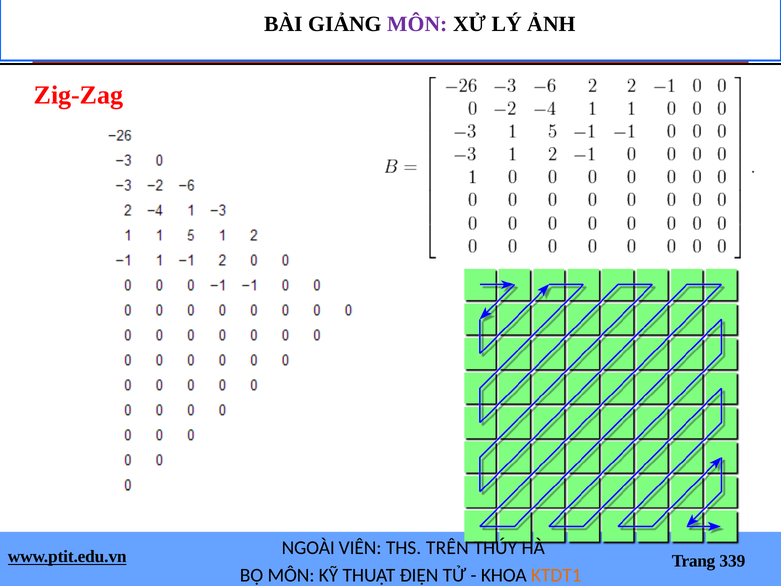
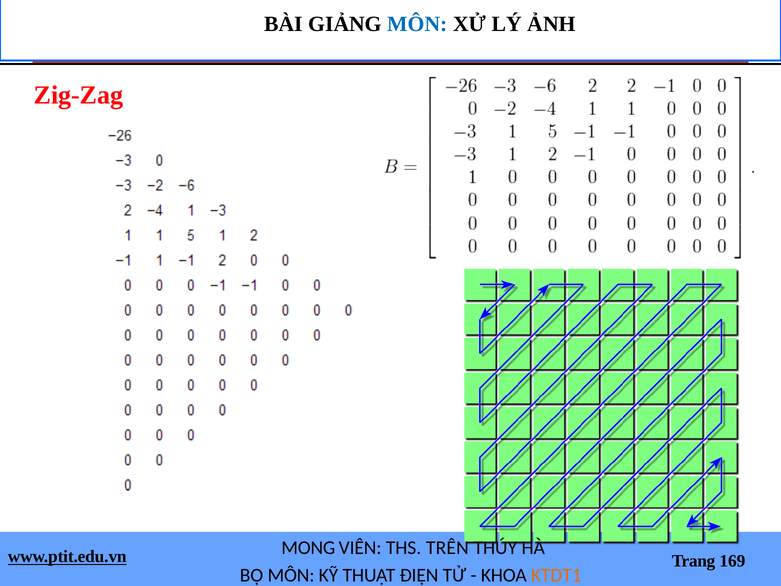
MÔN at (417, 24) colour: purple -> blue
NGOÀI: NGOÀI -> MONG
339: 339 -> 169
